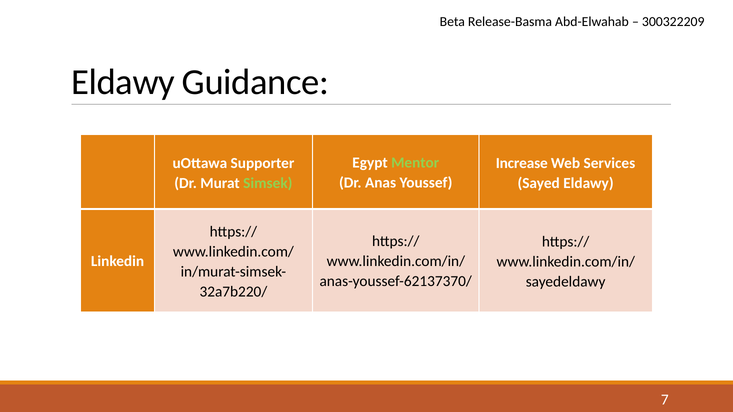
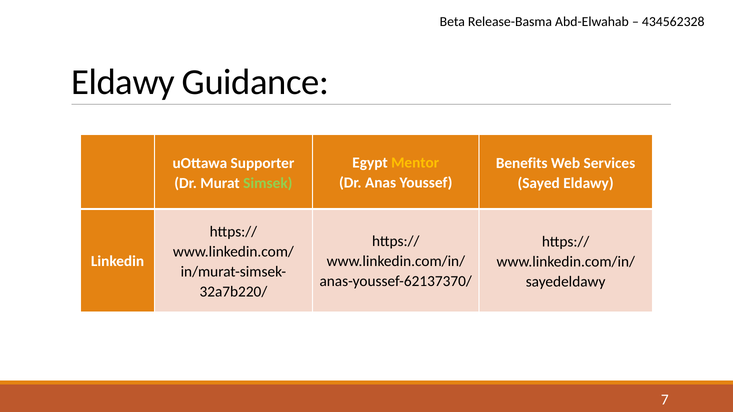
300322209: 300322209 -> 434562328
Mentor colour: light green -> yellow
Increase: Increase -> Benefits
